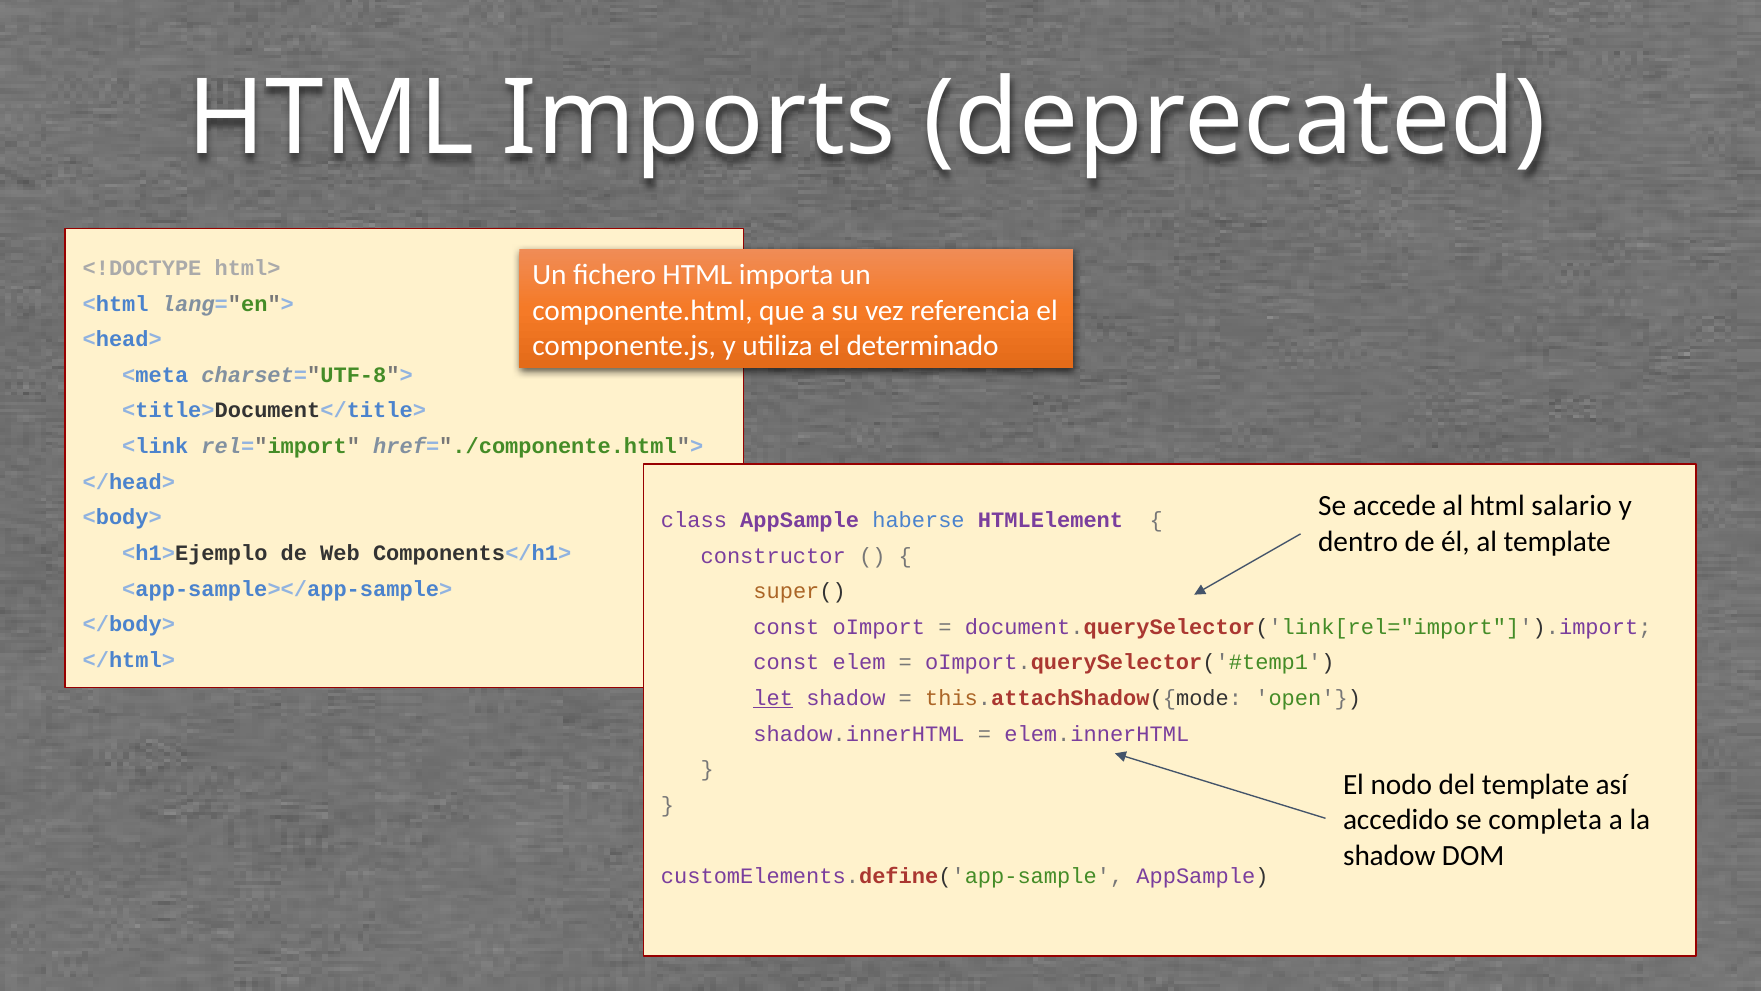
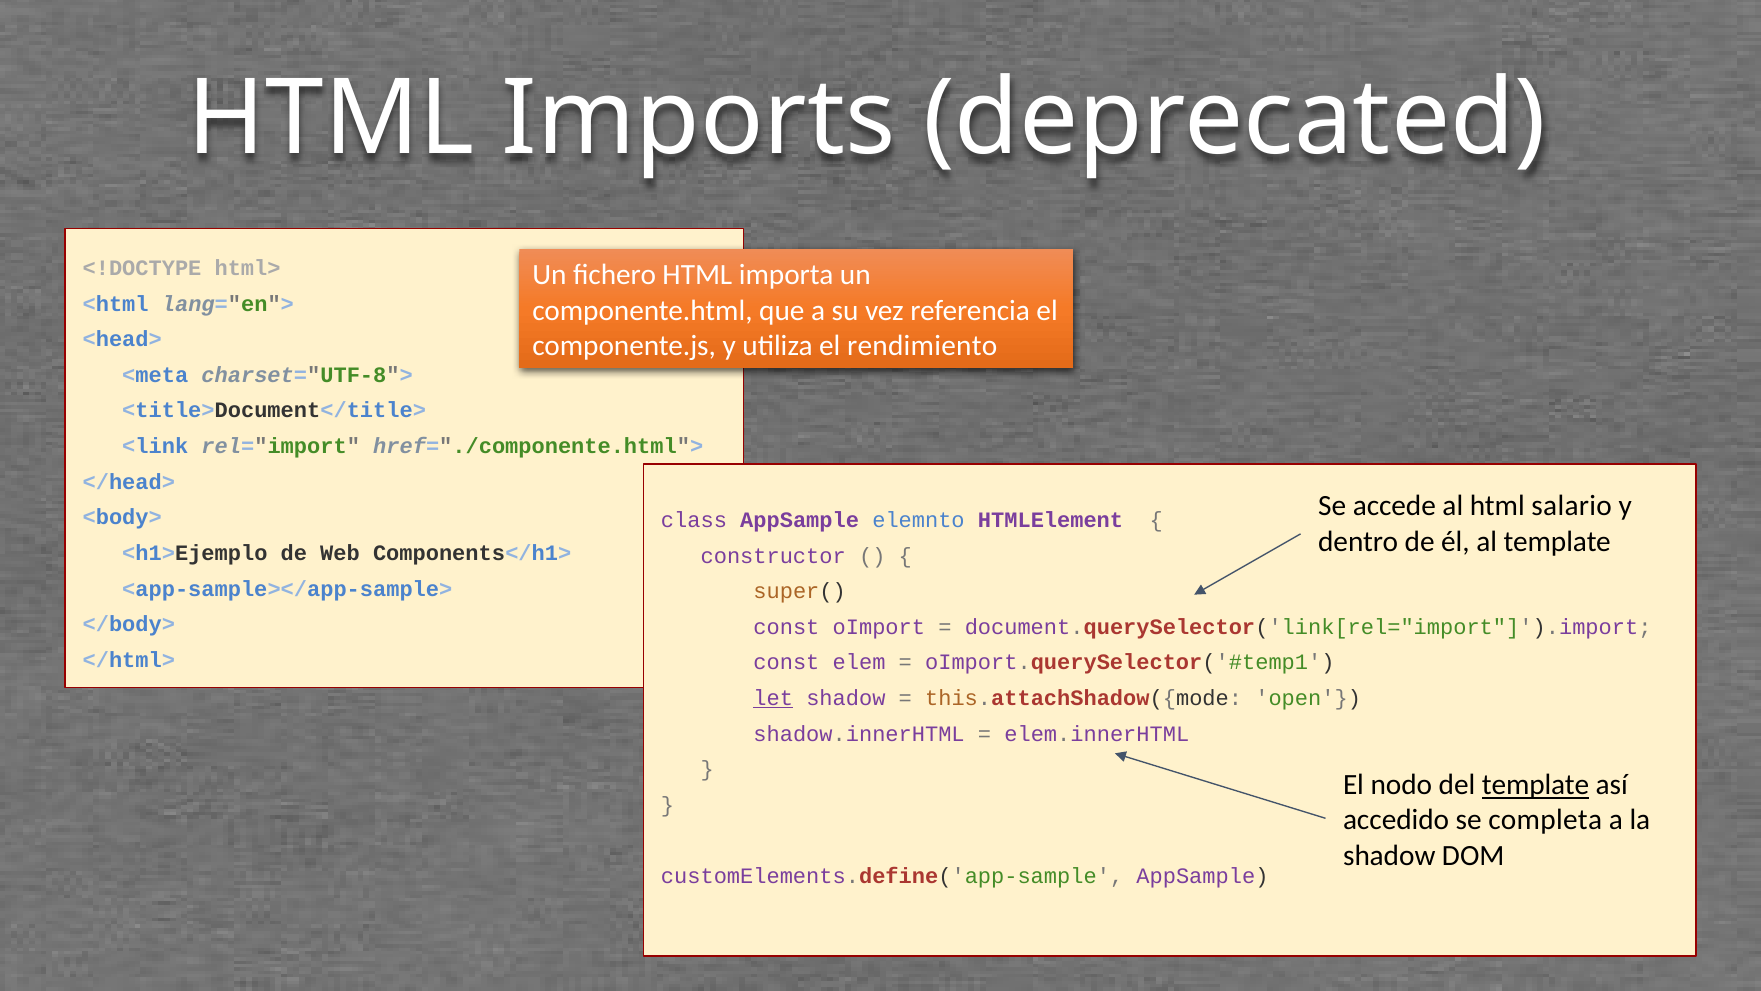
determinado: determinado -> rendimiento
haberse: haberse -> elemnto
template at (1536, 785) underline: none -> present
